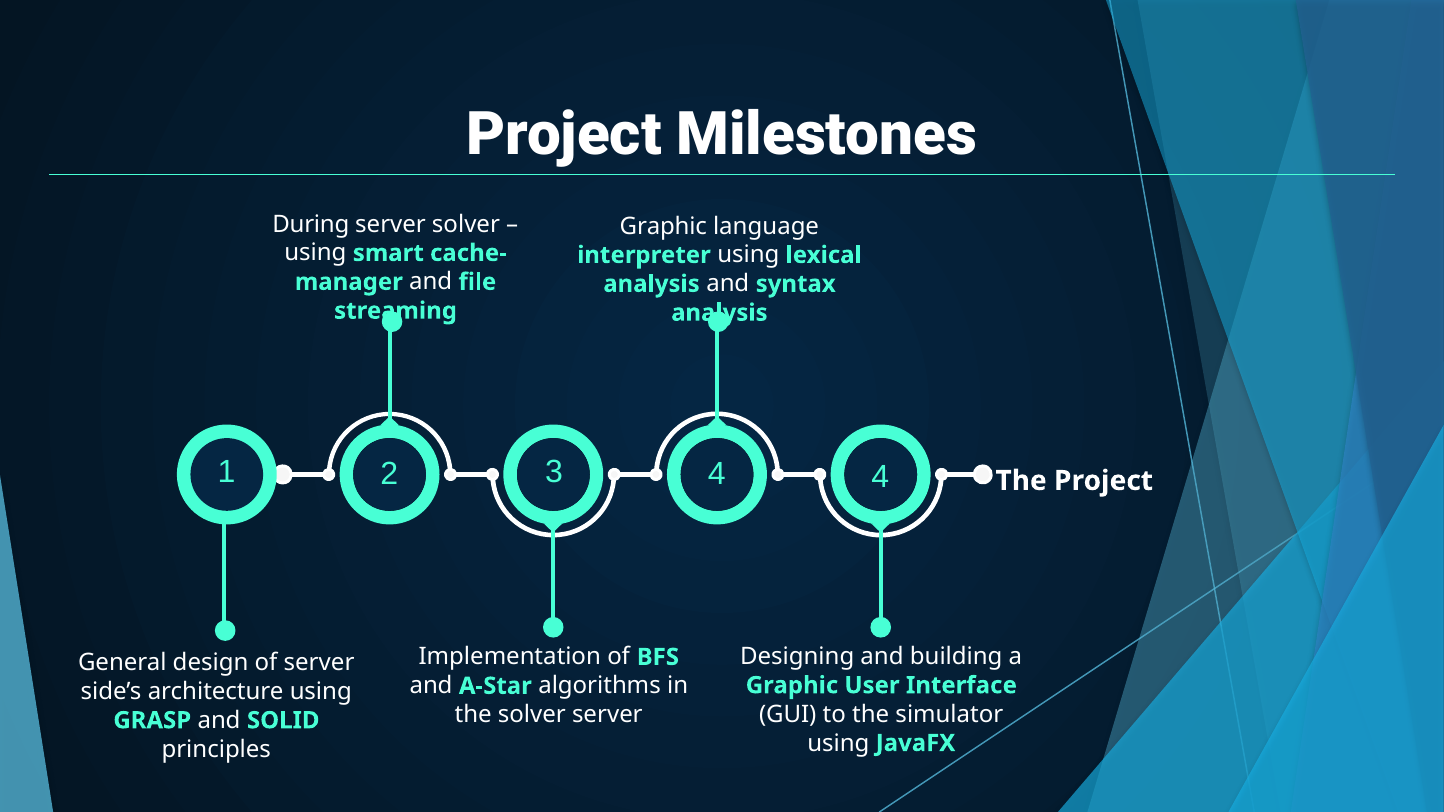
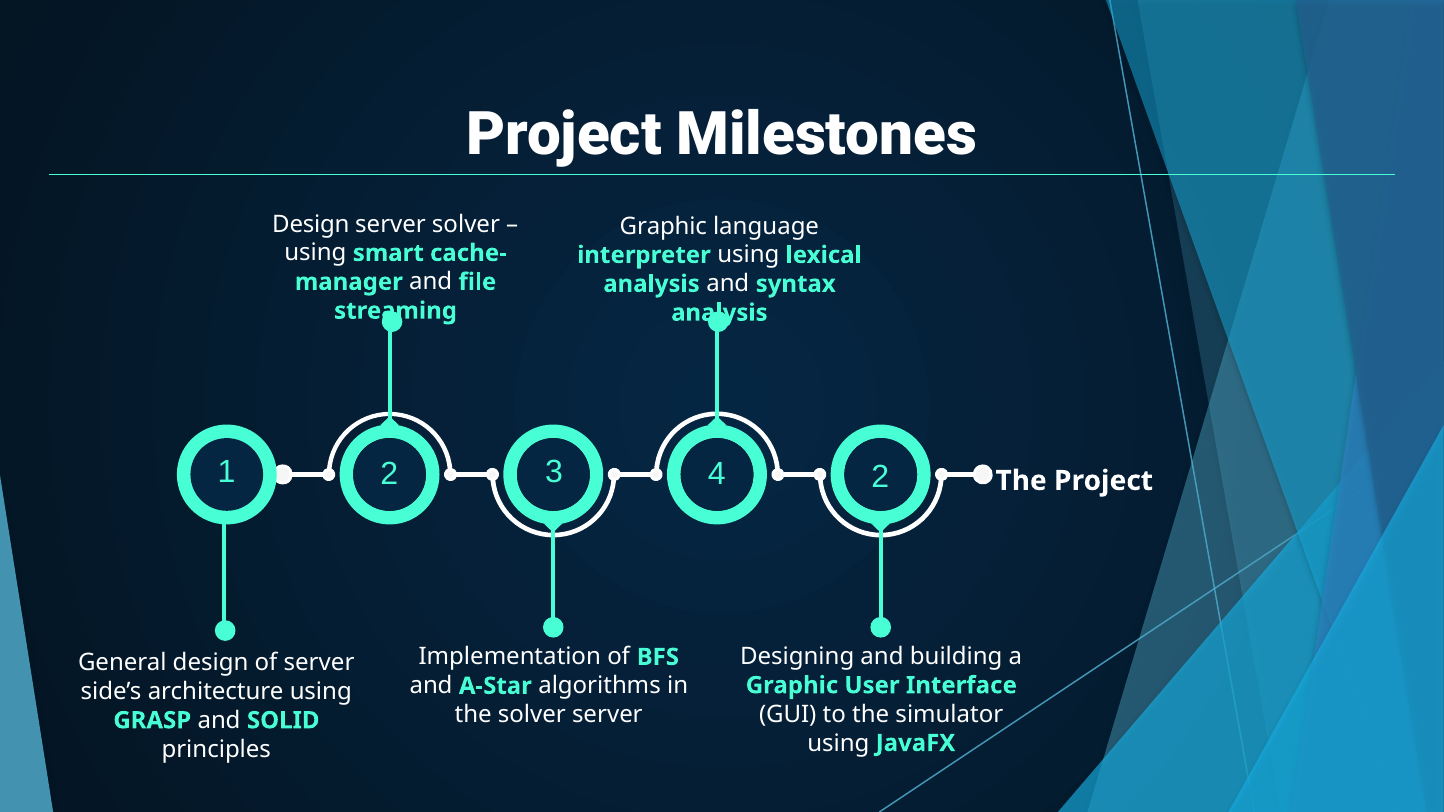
During at (311, 224): During -> Design
4 4: 4 -> 2
